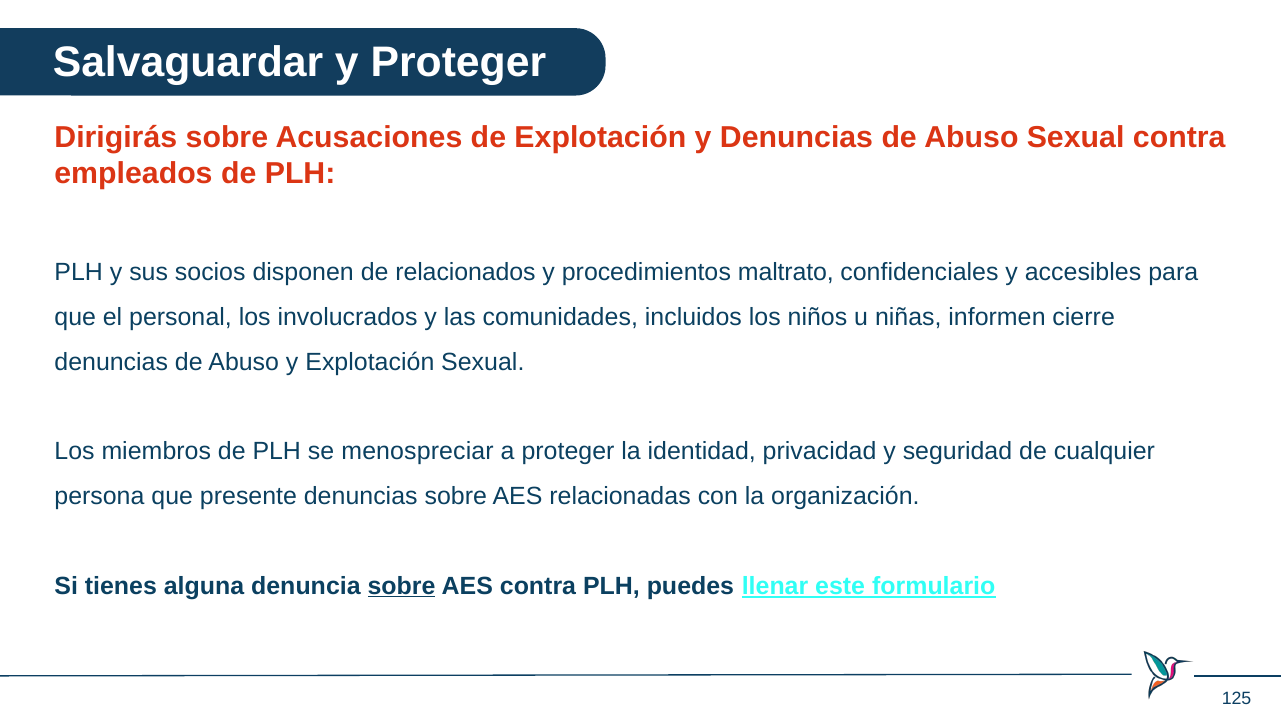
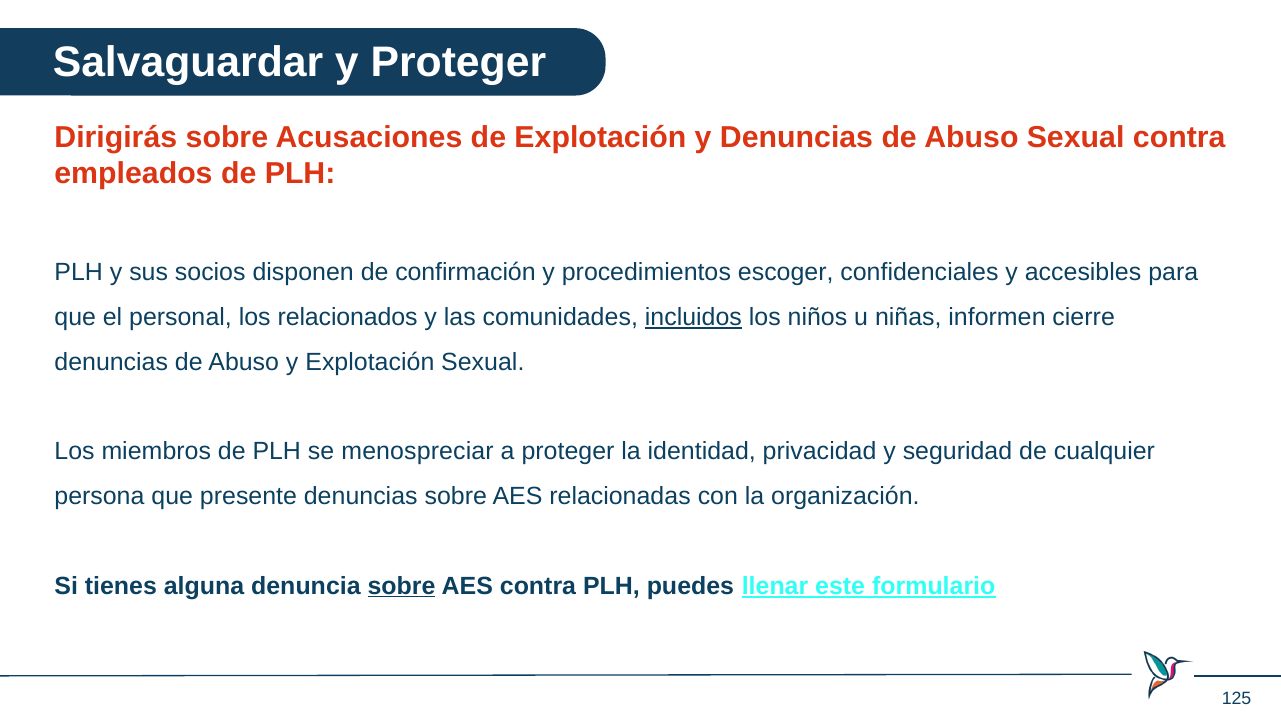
relacionados: relacionados -> confirmación
maltrato: maltrato -> escoger
involucrados: involucrados -> relacionados
incluidos underline: none -> present
